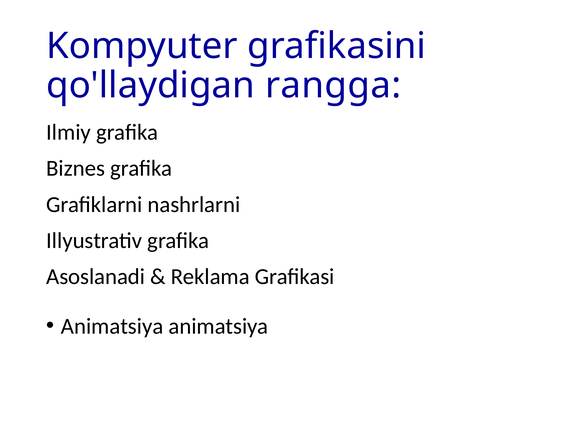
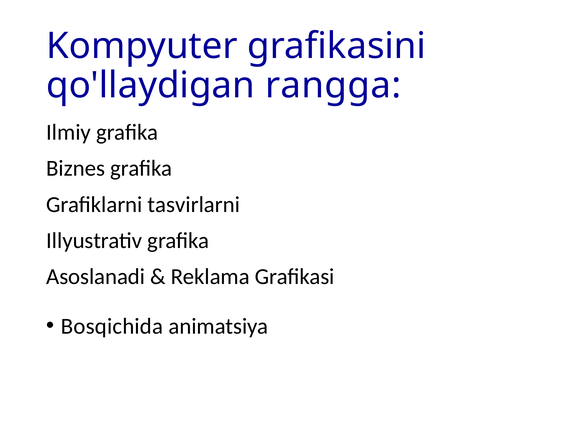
nashrlarni: nashrlarni -> tasvirlarni
Animatsiya at (112, 326): Animatsiya -> Bosqichida
